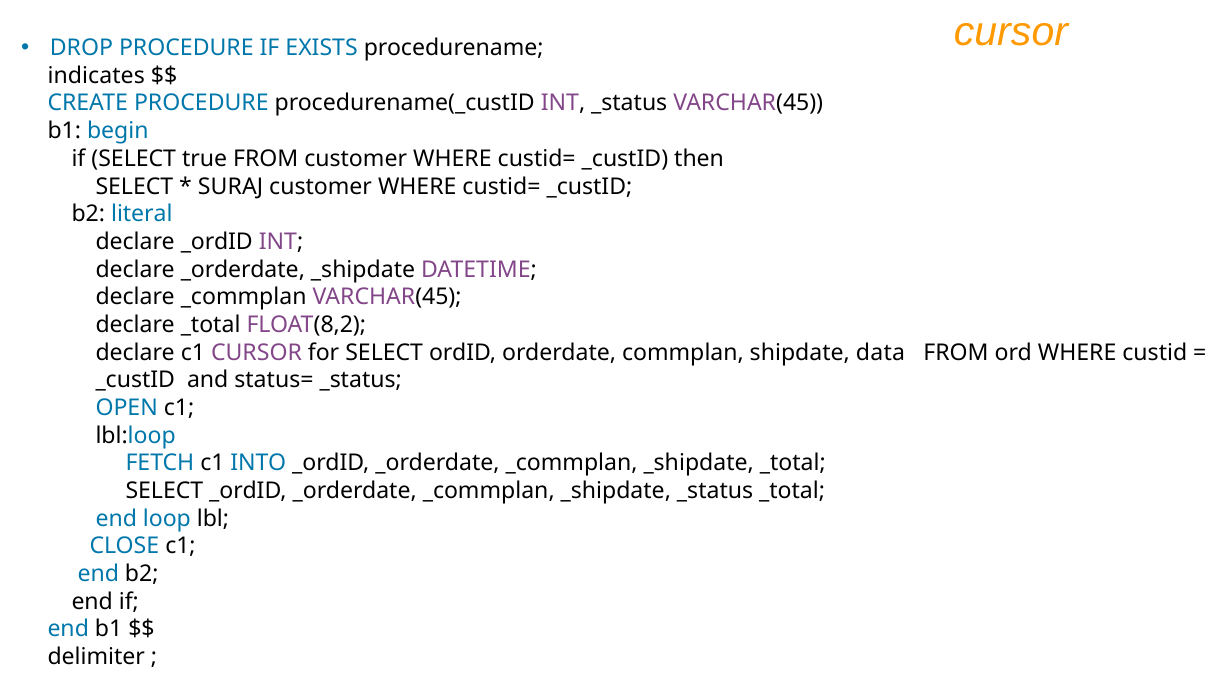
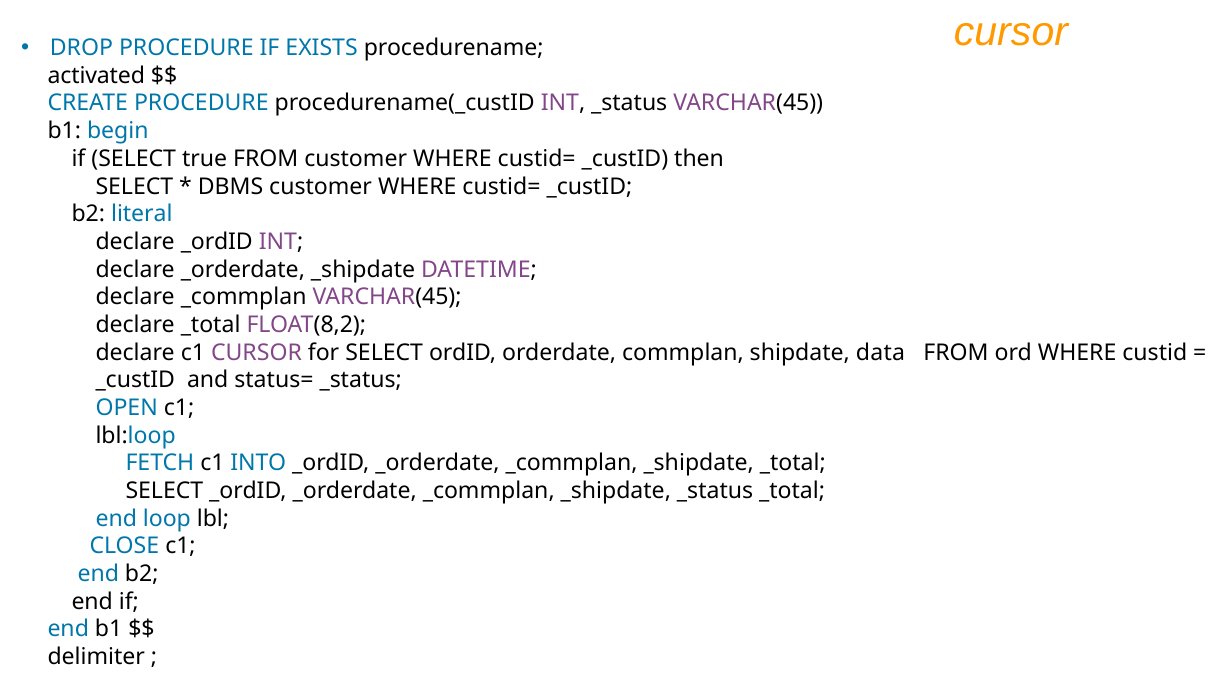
indicates: indicates -> activated
SURAJ: SURAJ -> DBMS
